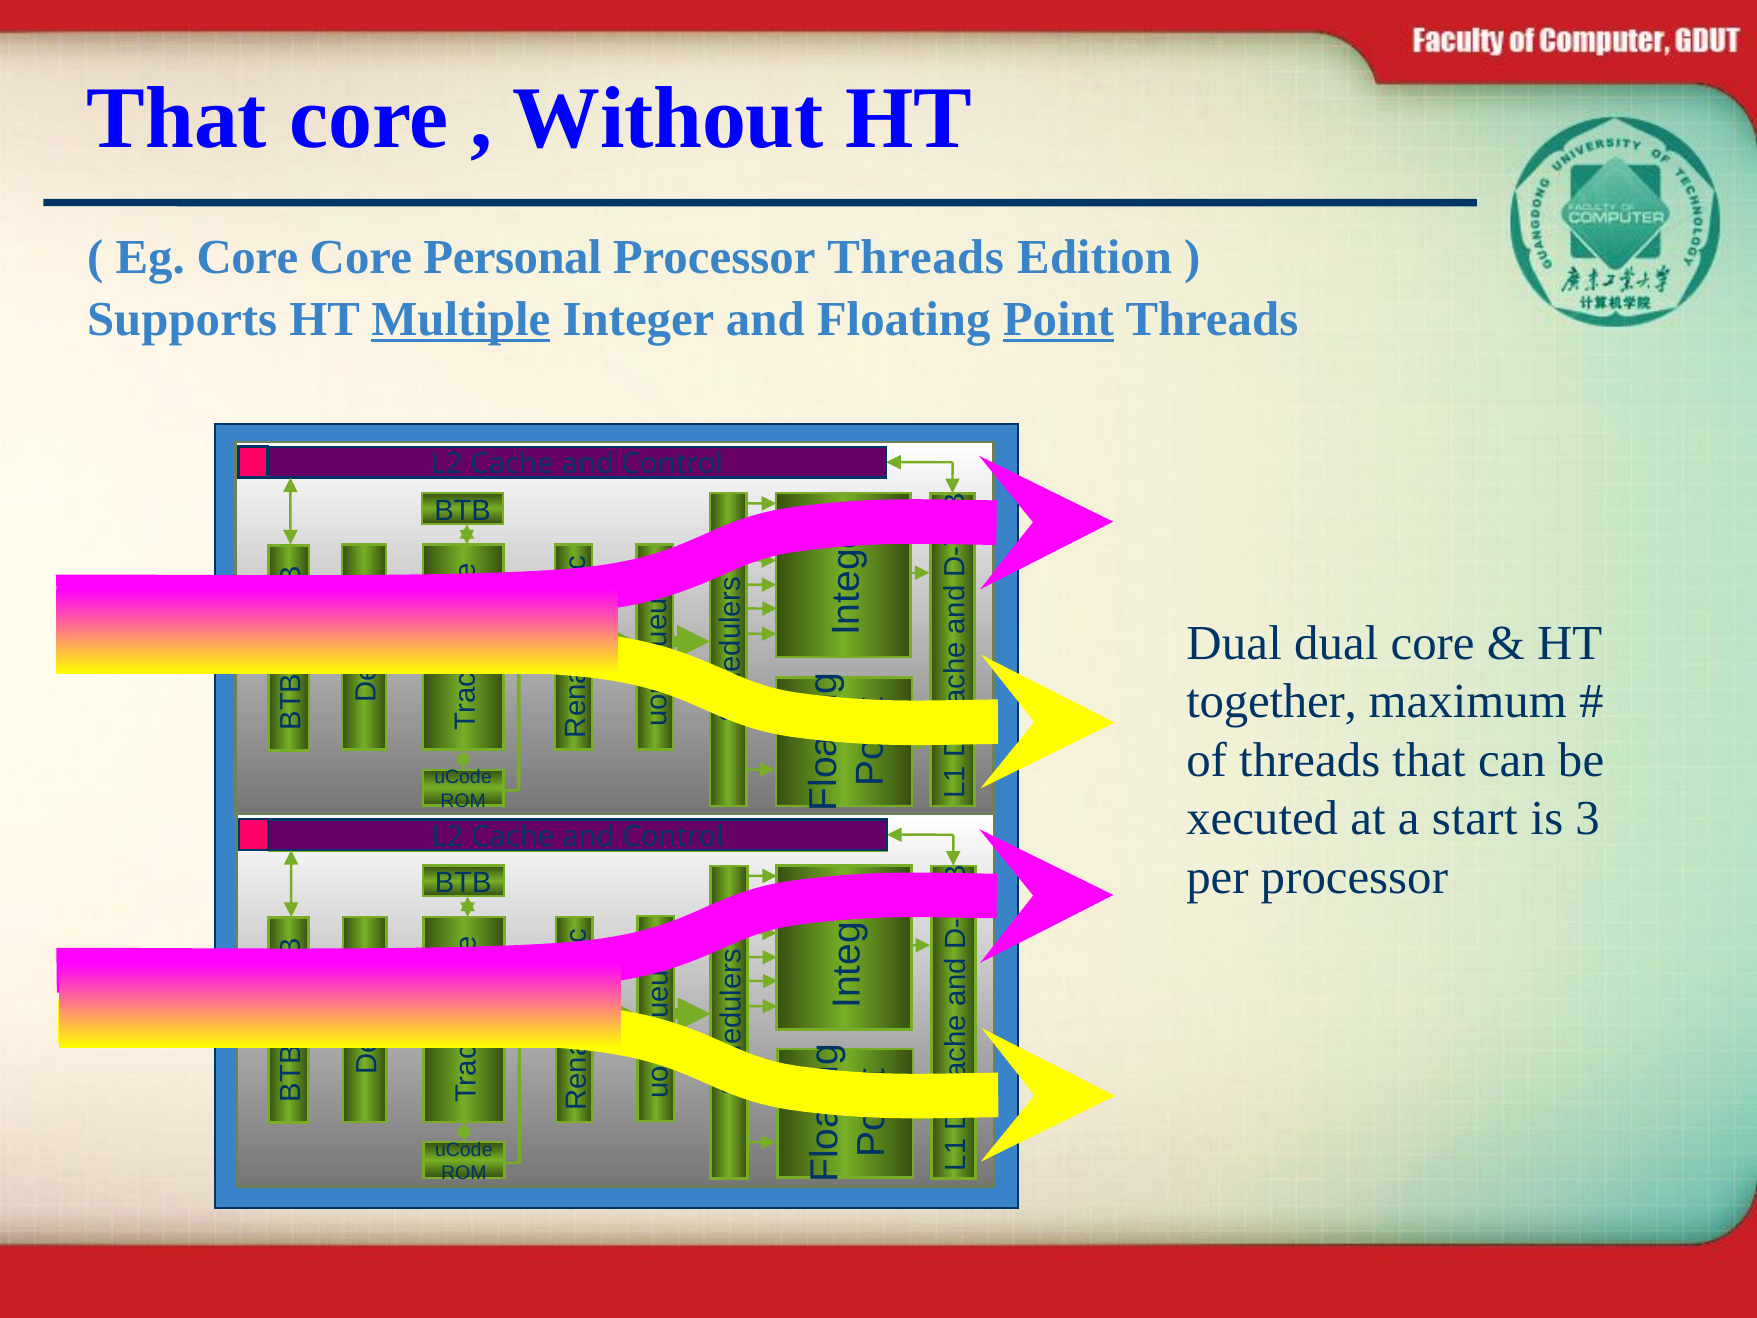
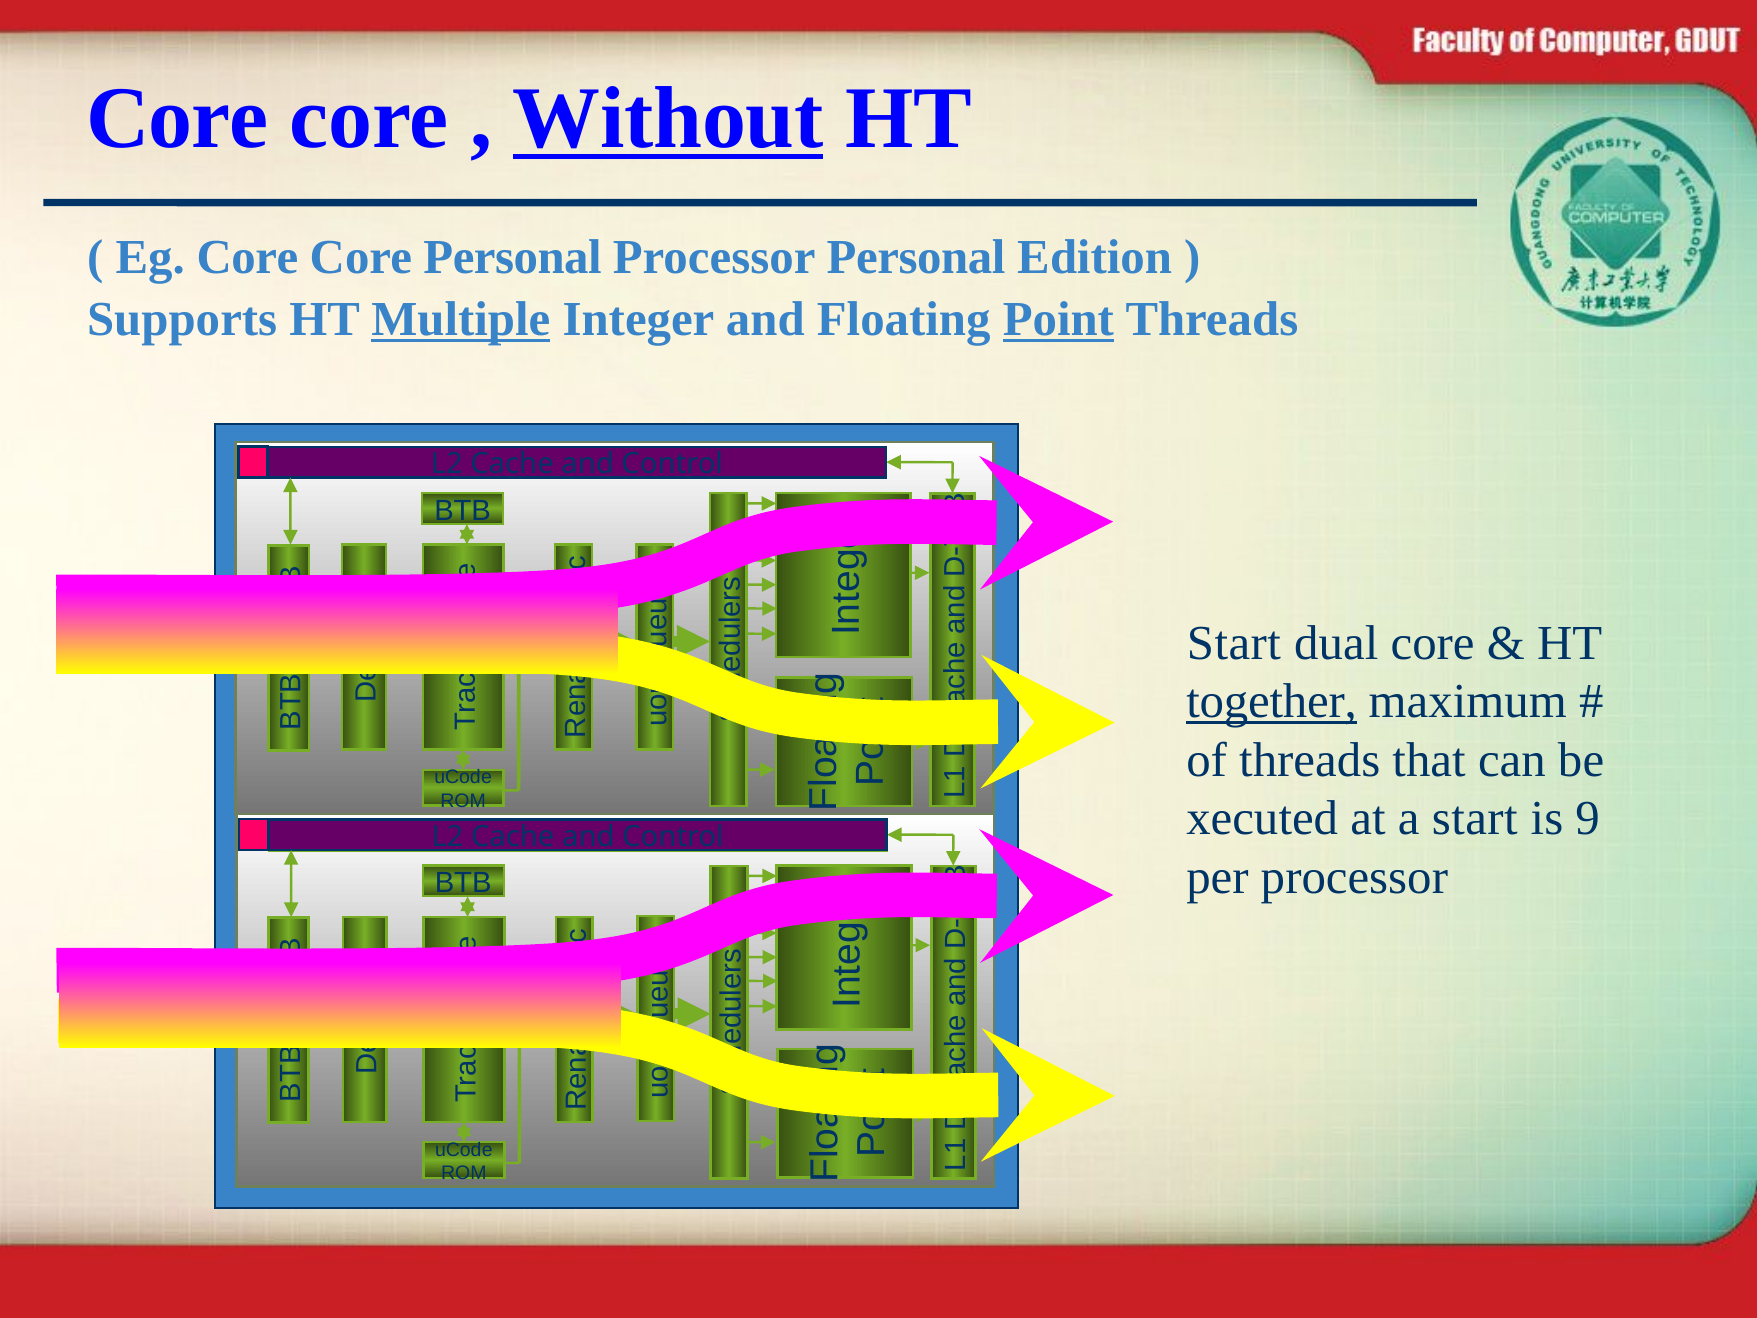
That at (177, 119): That -> Core
Without underline: none -> present
Processor Threads: Threads -> Personal
Dual at (1234, 643): Dual -> Start
together underline: none -> present
is 3: 3 -> 9
